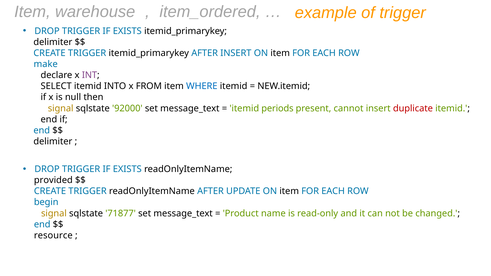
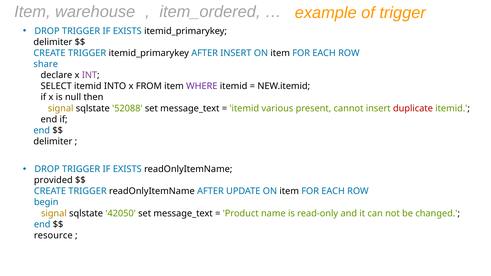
make: make -> share
WHERE colour: blue -> purple
92000: 92000 -> 52088
periods: periods -> various
71877: 71877 -> 42050
